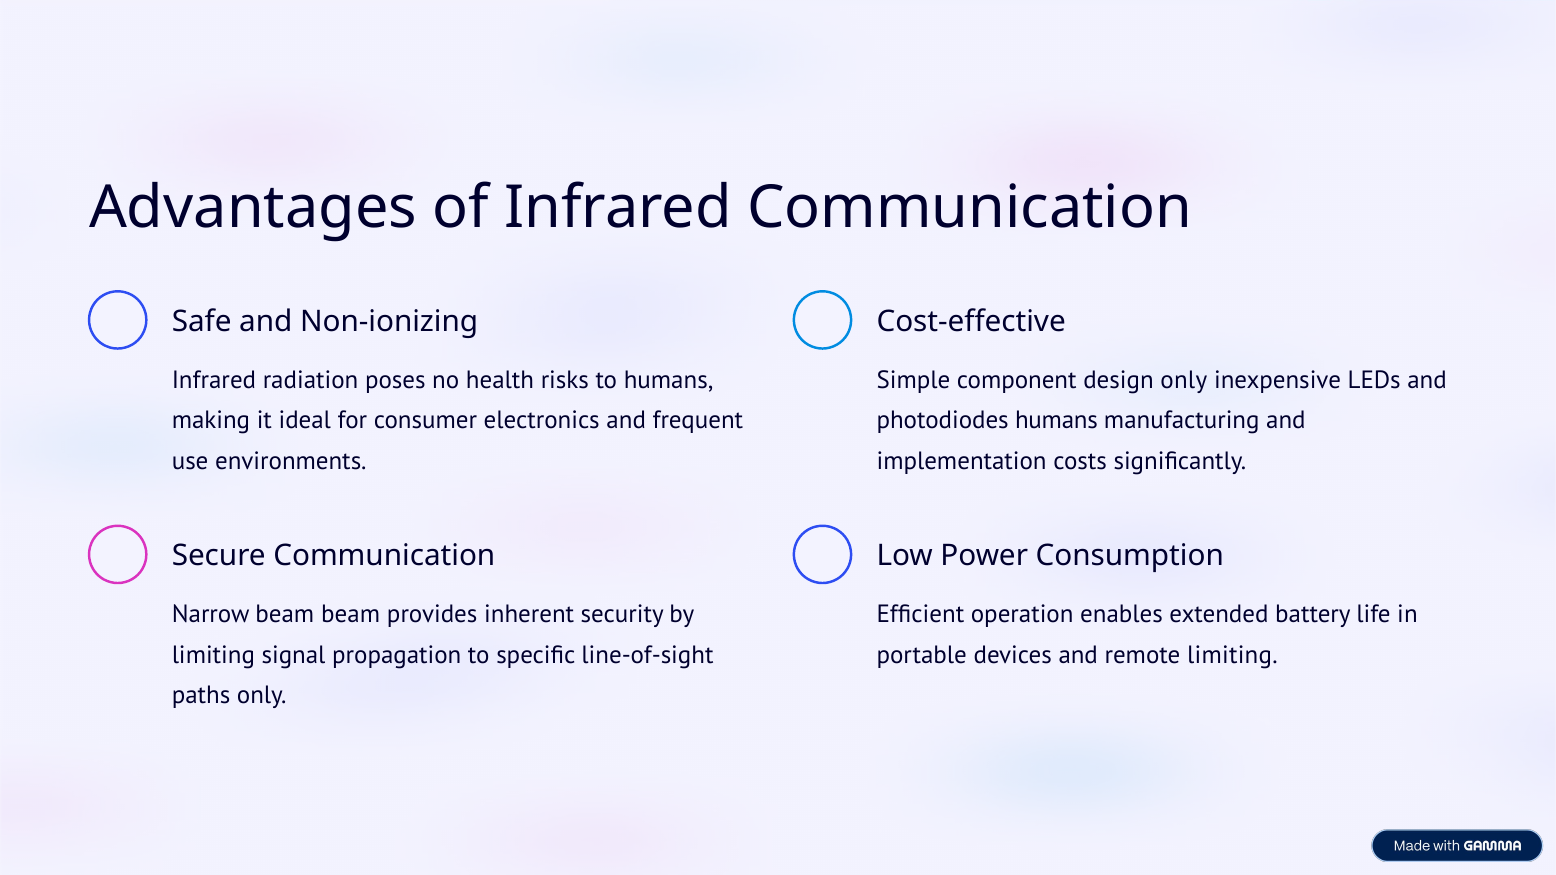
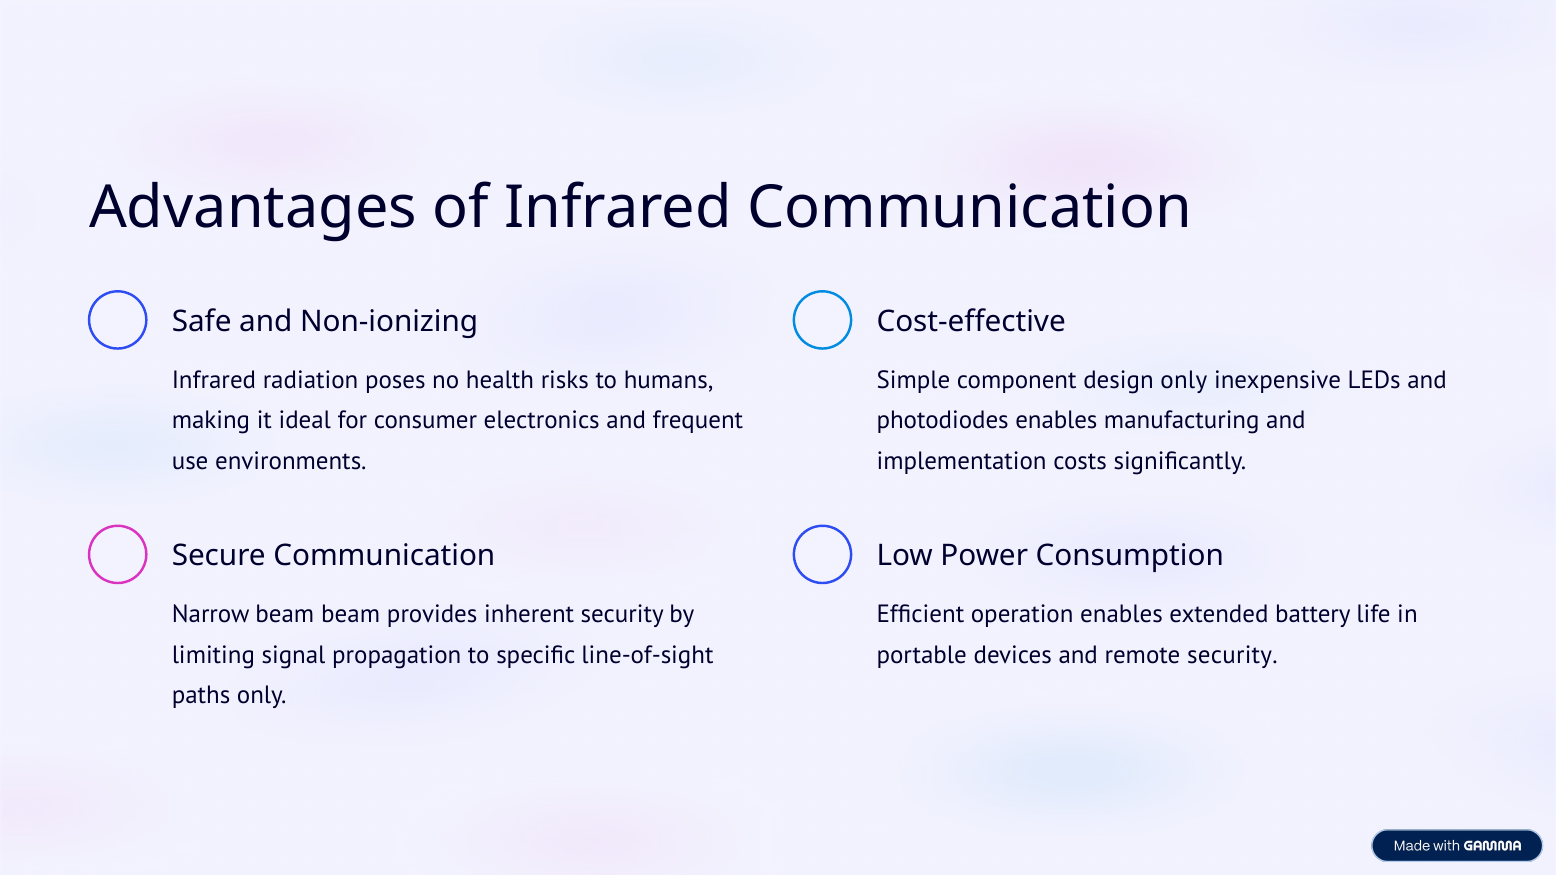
photodiodes humans: humans -> enables
remote limiting: limiting -> security
